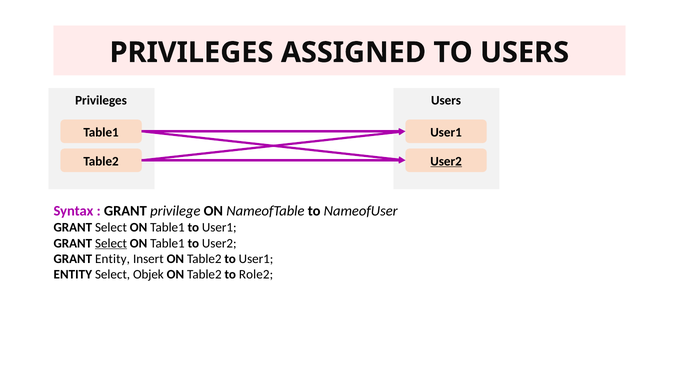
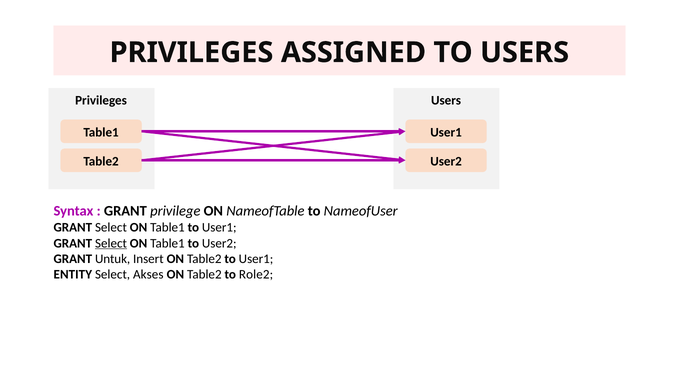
User2 at (446, 161) underline: present -> none
GRANT Entity: Entity -> Untuk
Objek: Objek -> Akses
